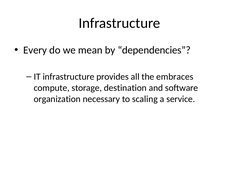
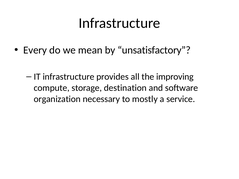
dependencies: dependencies -> unsatisfactory
embraces: embraces -> improving
scaling: scaling -> mostly
